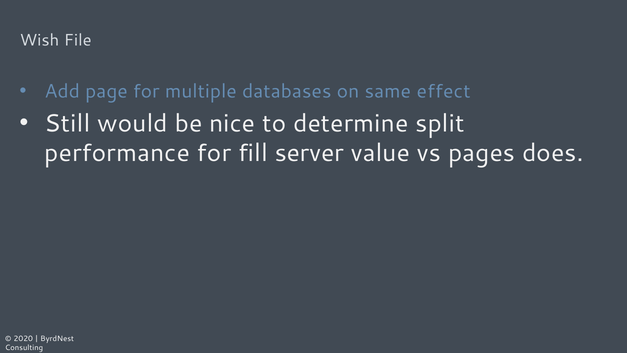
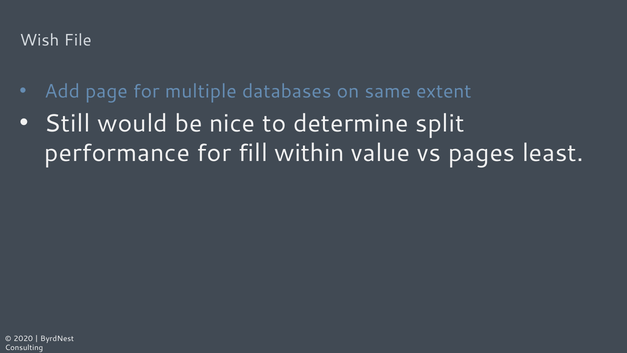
effect: effect -> extent
server: server -> within
does: does -> least
